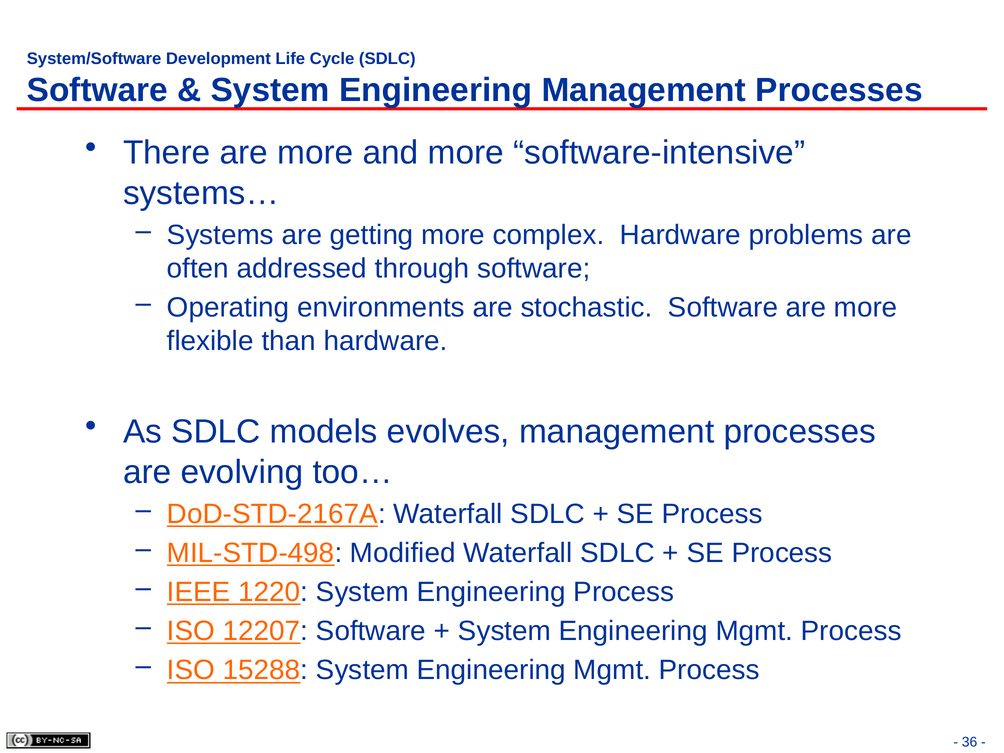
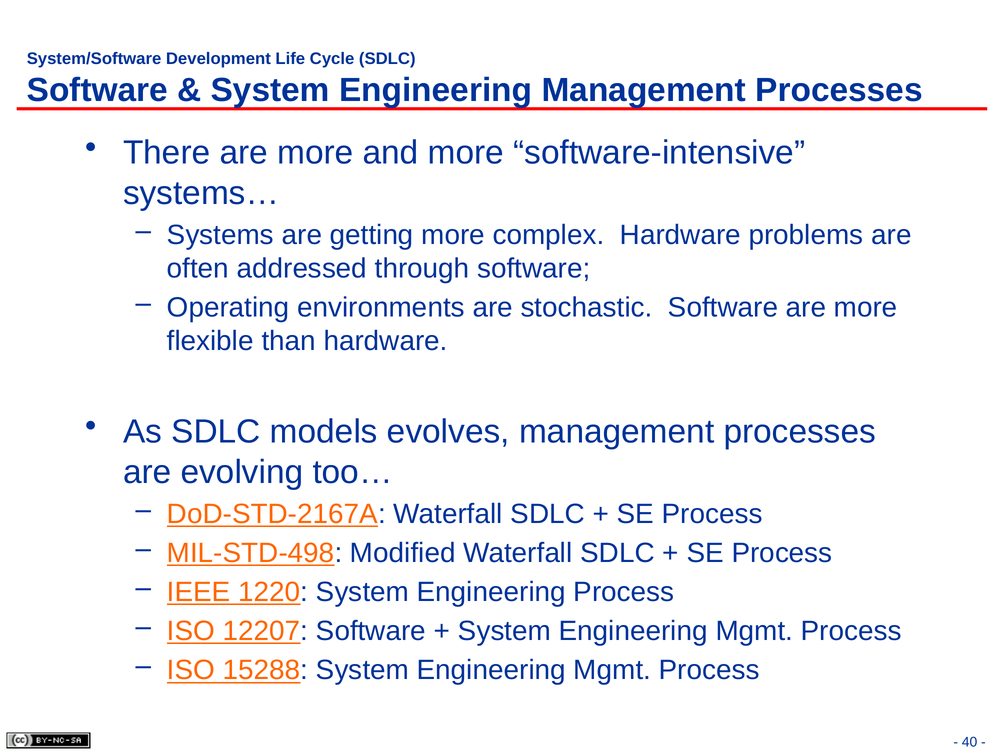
36: 36 -> 40
